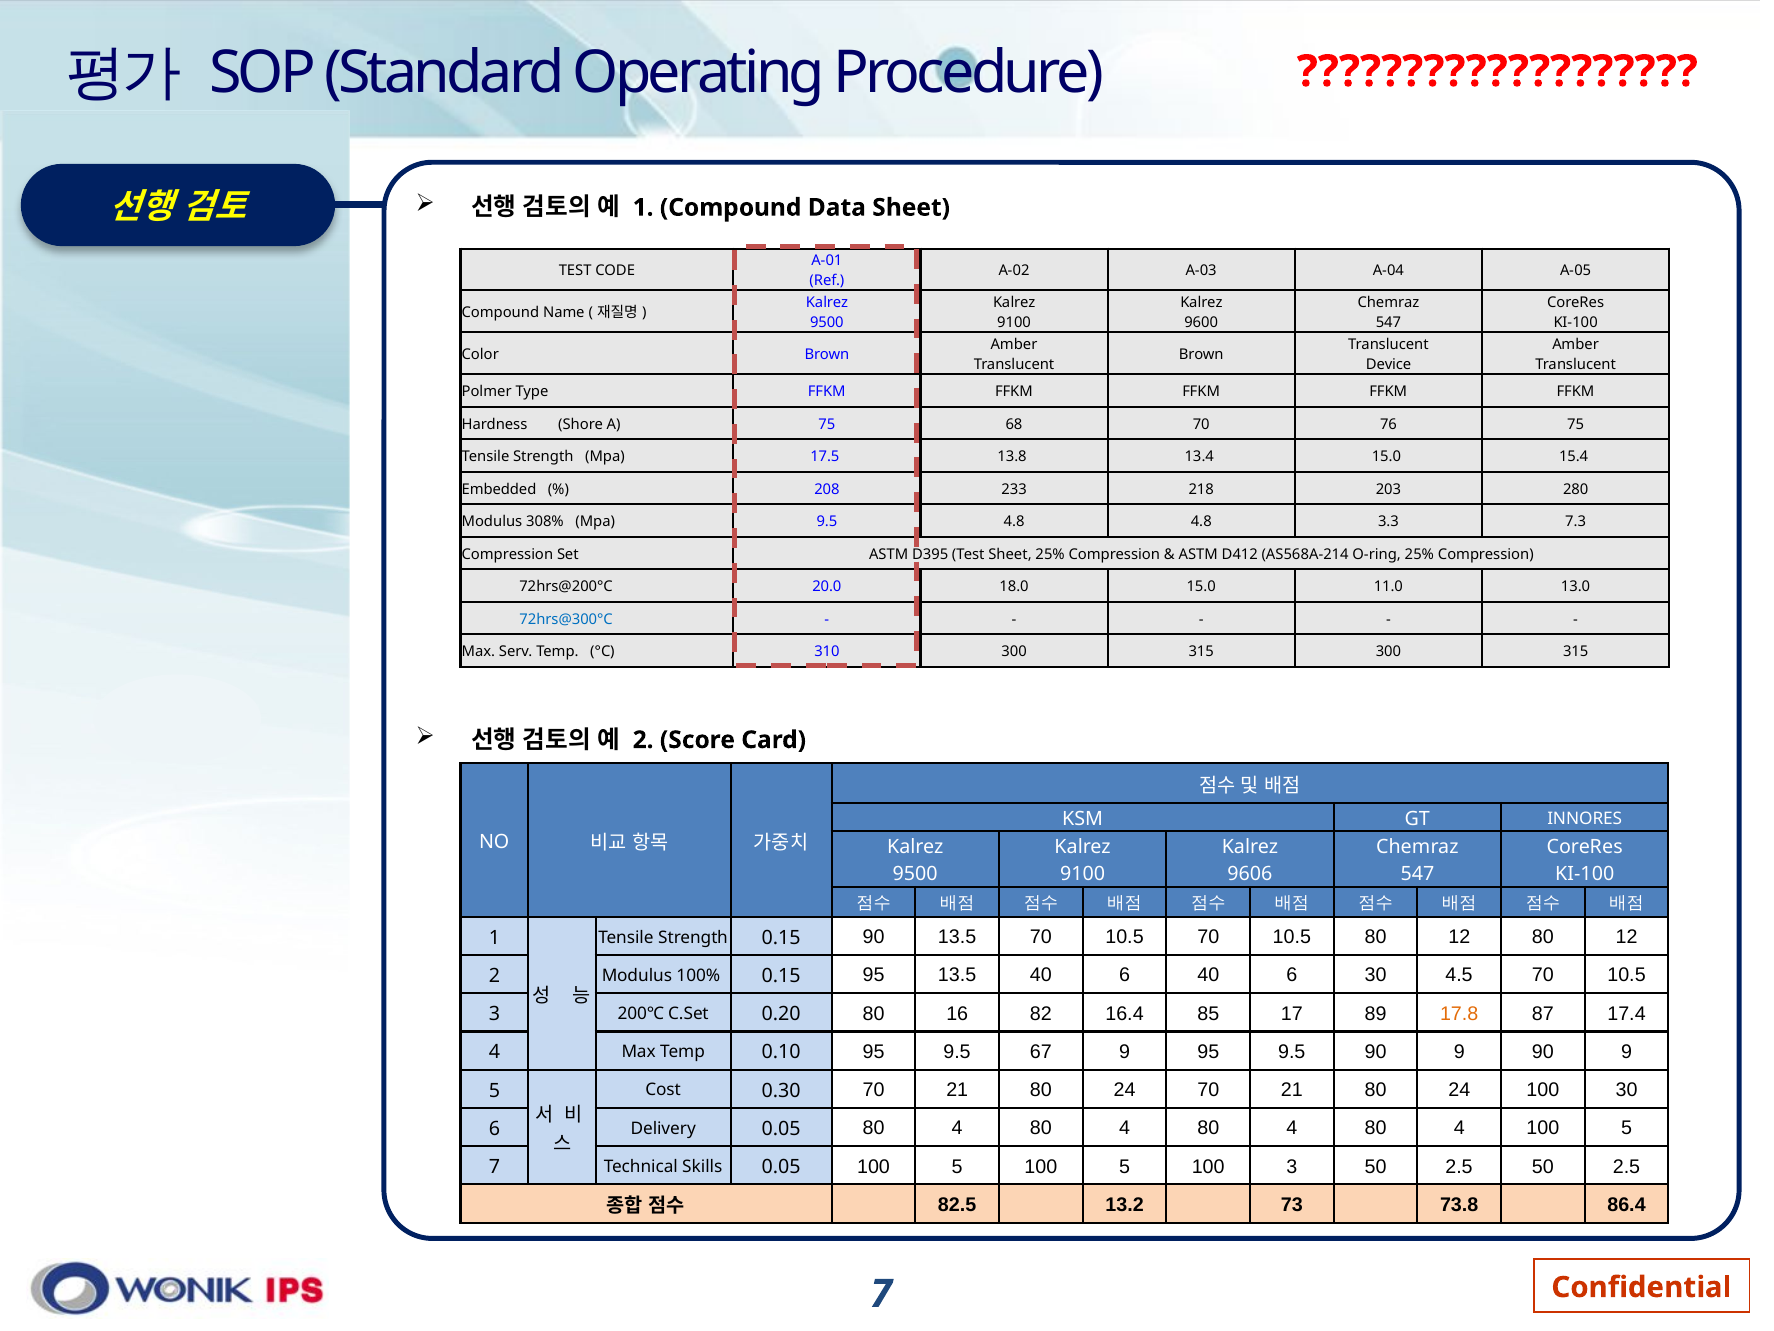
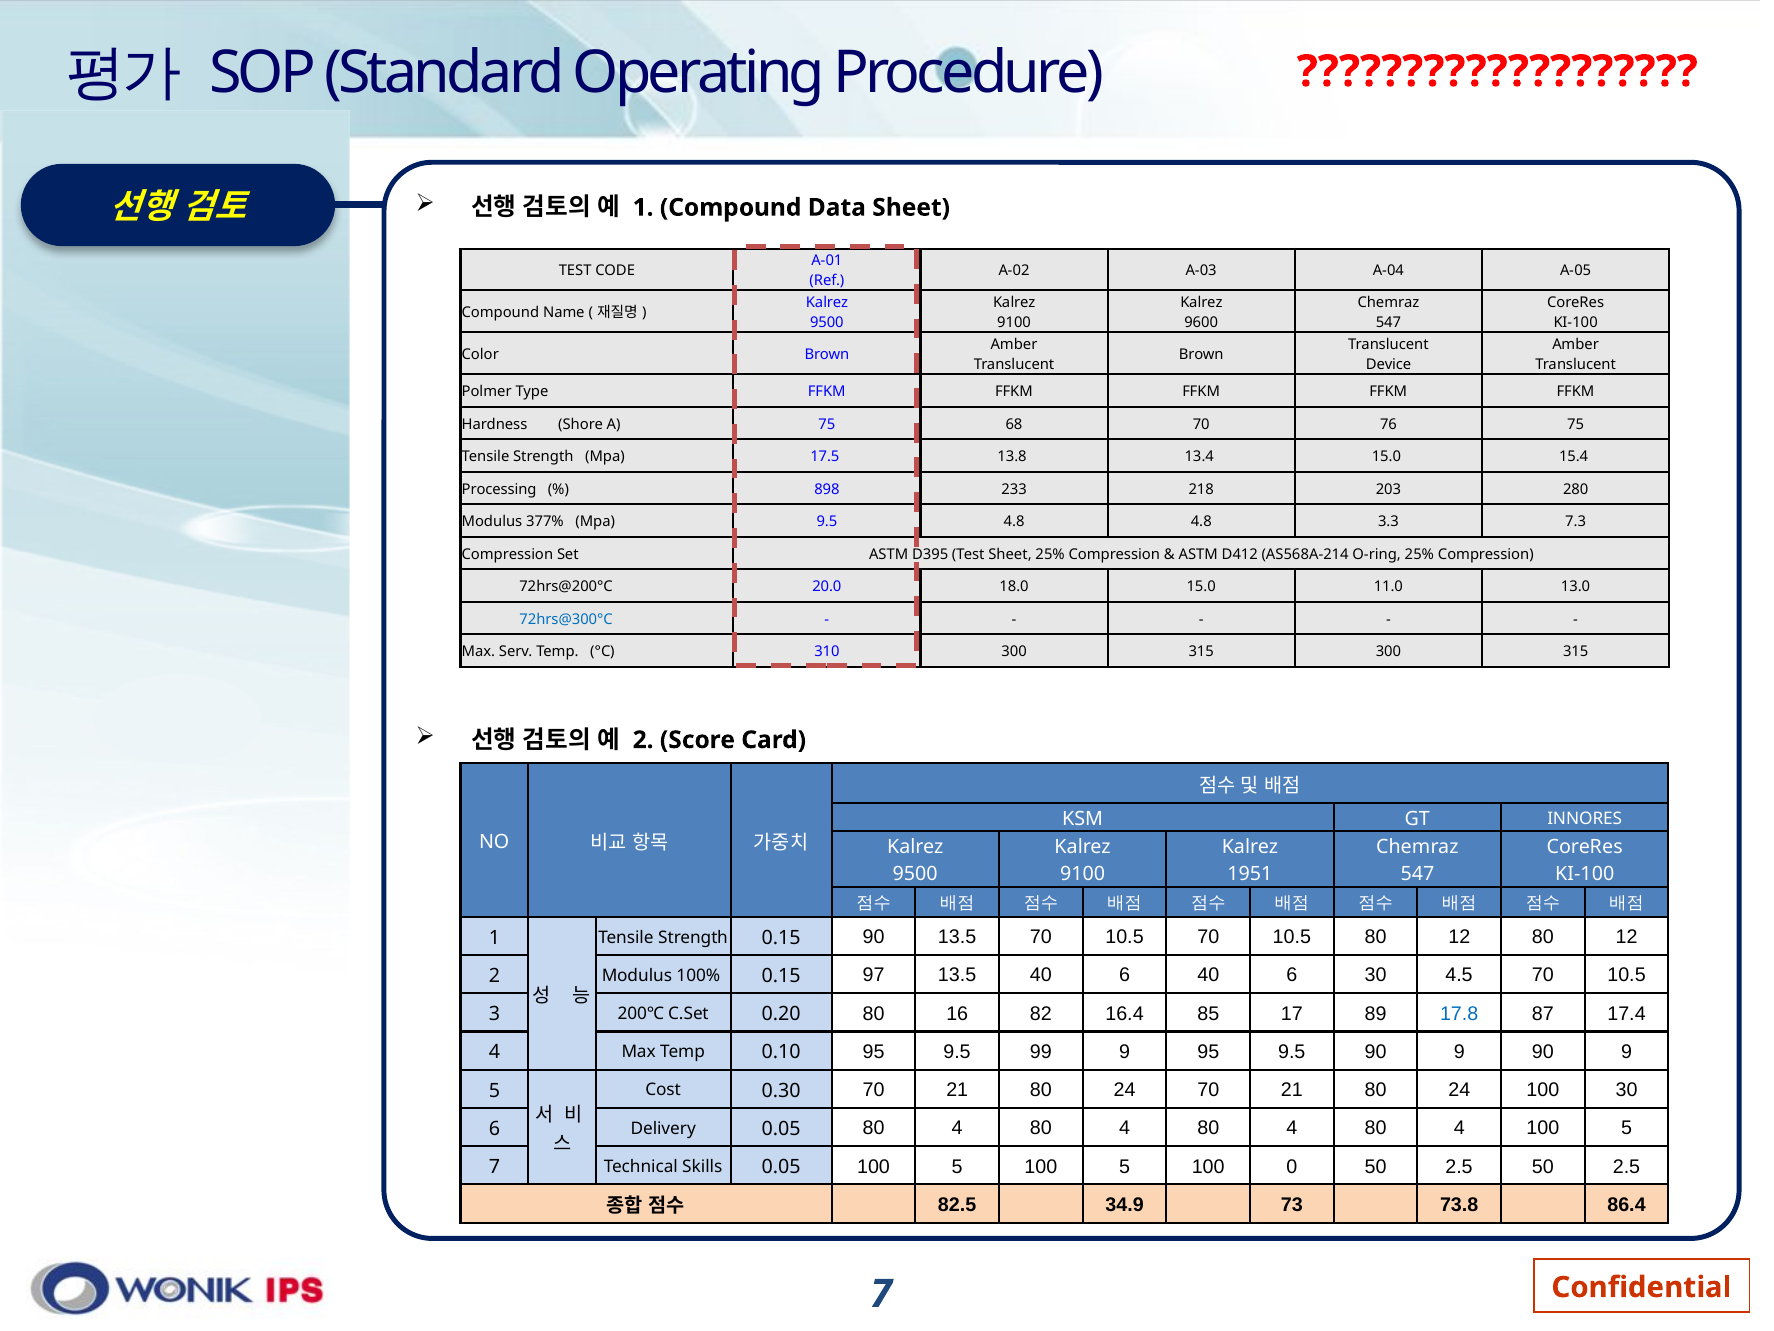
Embedded: Embedded -> Processing
208: 208 -> 898
308%: 308% -> 377%
9606: 9606 -> 1951
0.15 95: 95 -> 97
17.8 colour: orange -> blue
67: 67 -> 99
100 3: 3 -> 0
13.2: 13.2 -> 34.9
